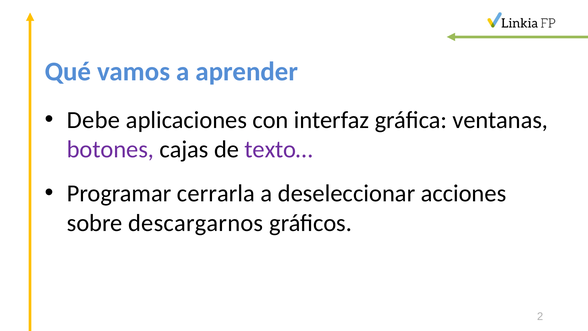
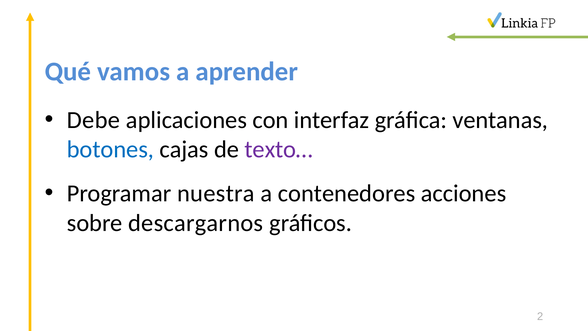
botones colour: purple -> blue
cerrarla: cerrarla -> nuestra
deseleccionar: deseleccionar -> contenedores
